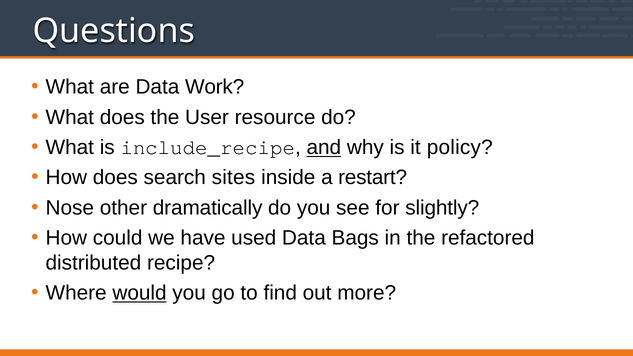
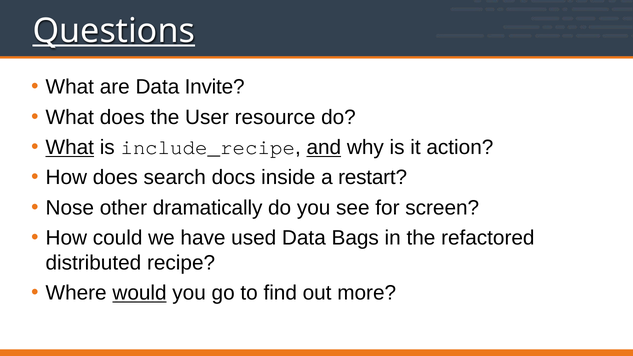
Questions underline: none -> present
Work: Work -> Invite
What at (70, 147) underline: none -> present
policy: policy -> action
sites: sites -> docs
slightly: slightly -> screen
